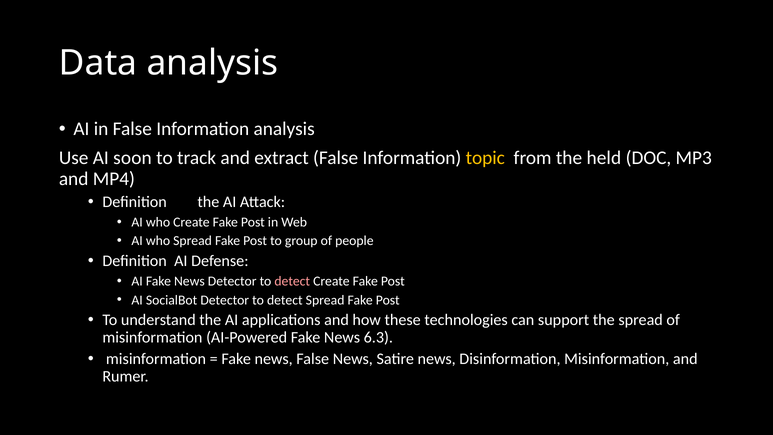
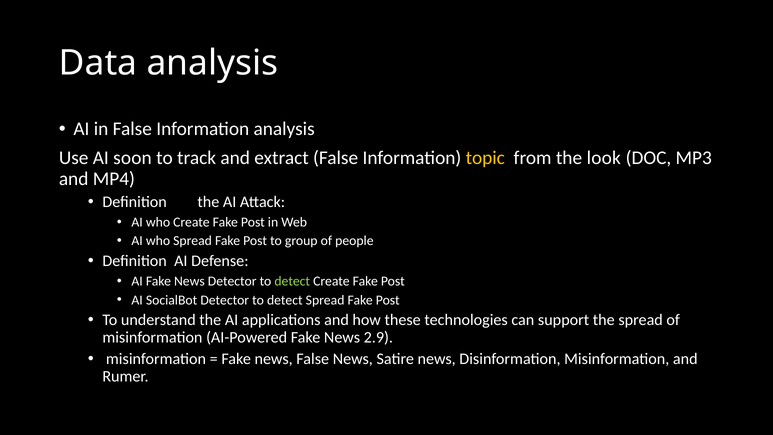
held: held -> look
detect at (292, 281) colour: pink -> light green
6.3: 6.3 -> 2.9
